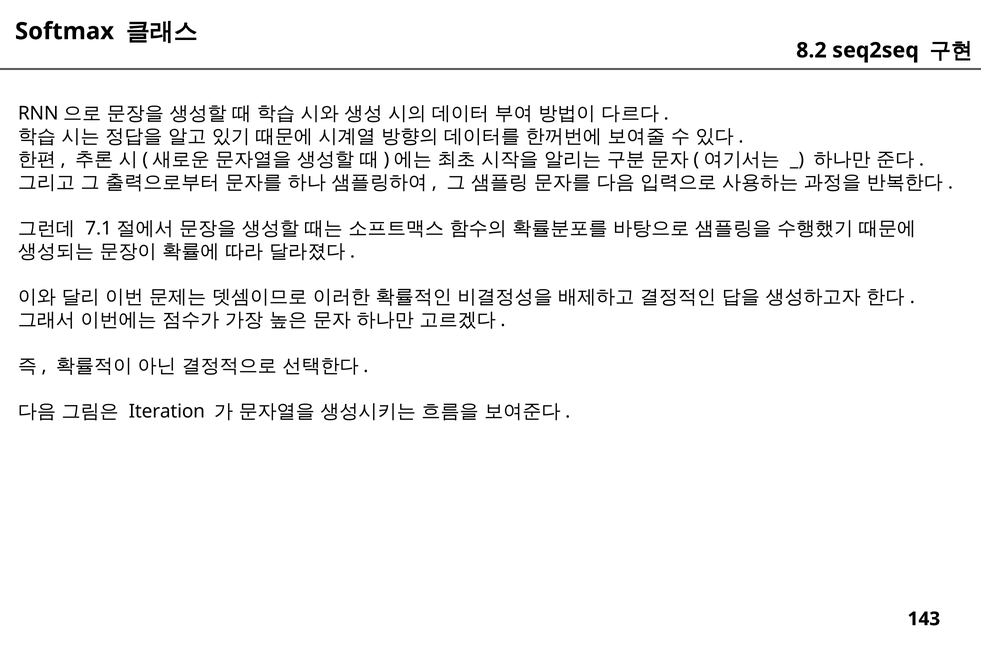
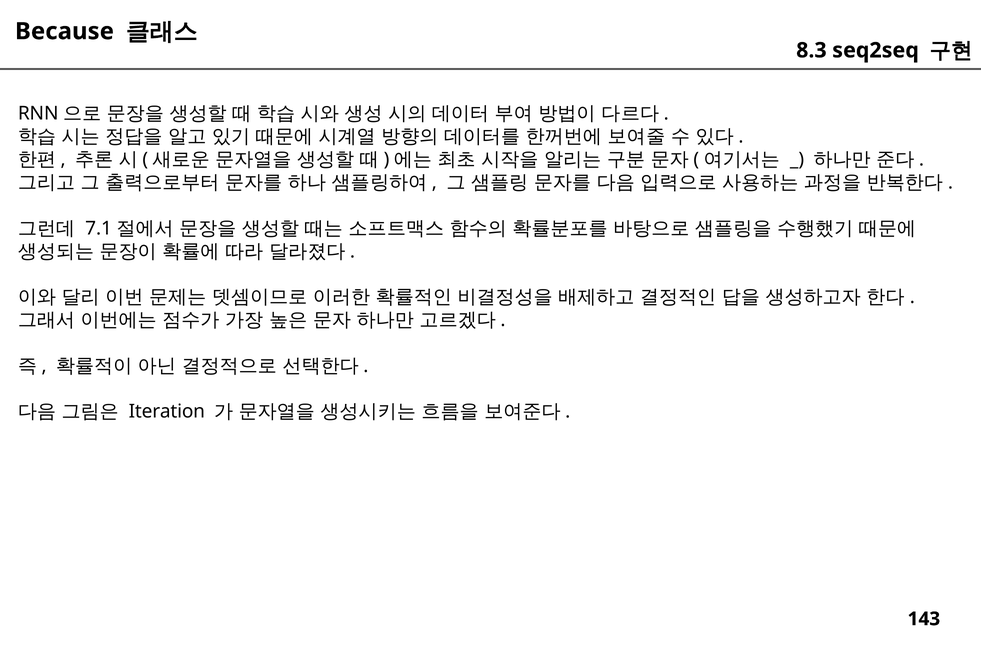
Softmax: Softmax -> Because
8.2: 8.2 -> 8.3
